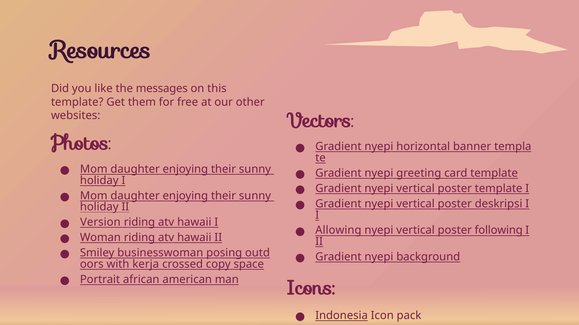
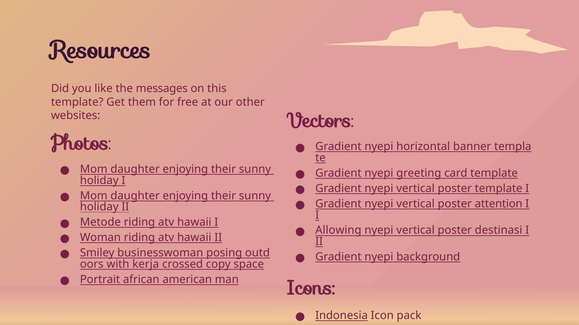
deskripsi: deskripsi -> attention
Version: Version -> Metode
following: following -> destinasi
